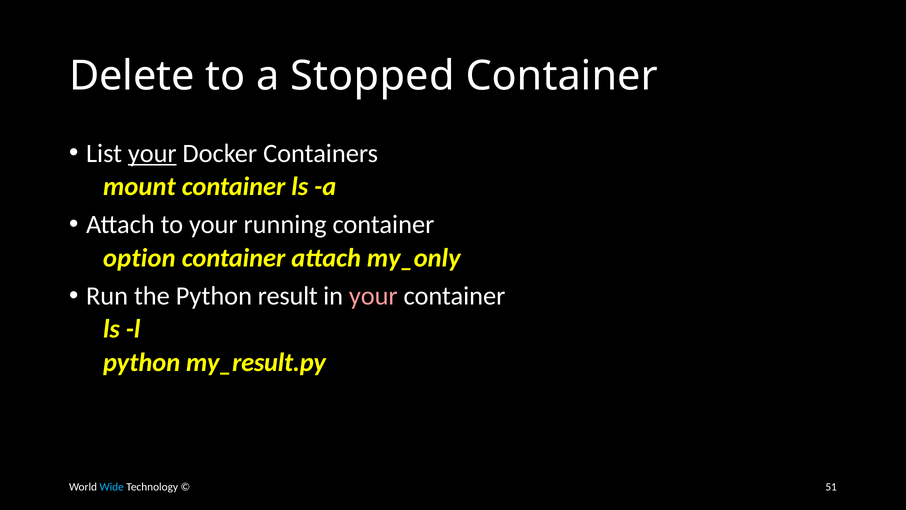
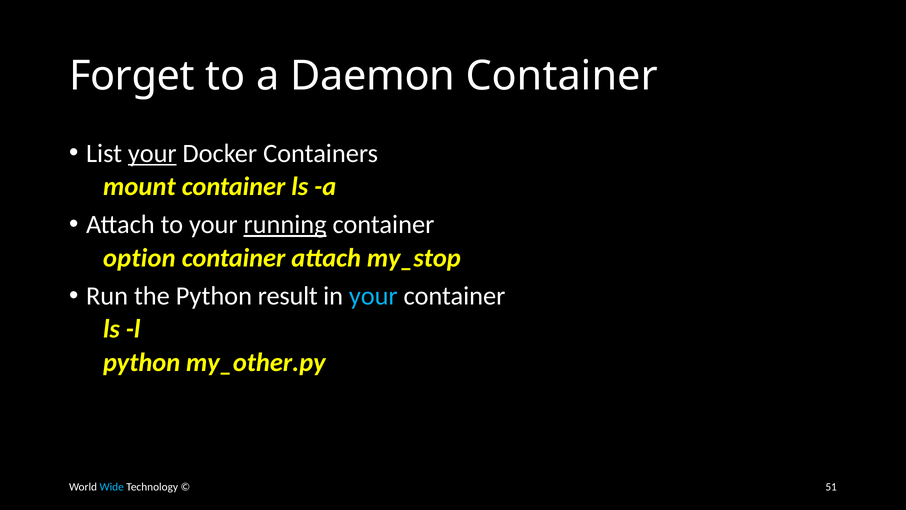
Delete: Delete -> Forget
Stopped: Stopped -> Daemon
running underline: none -> present
my_only: my_only -> my_stop
your at (373, 296) colour: pink -> light blue
my_result.py: my_result.py -> my_other.py
